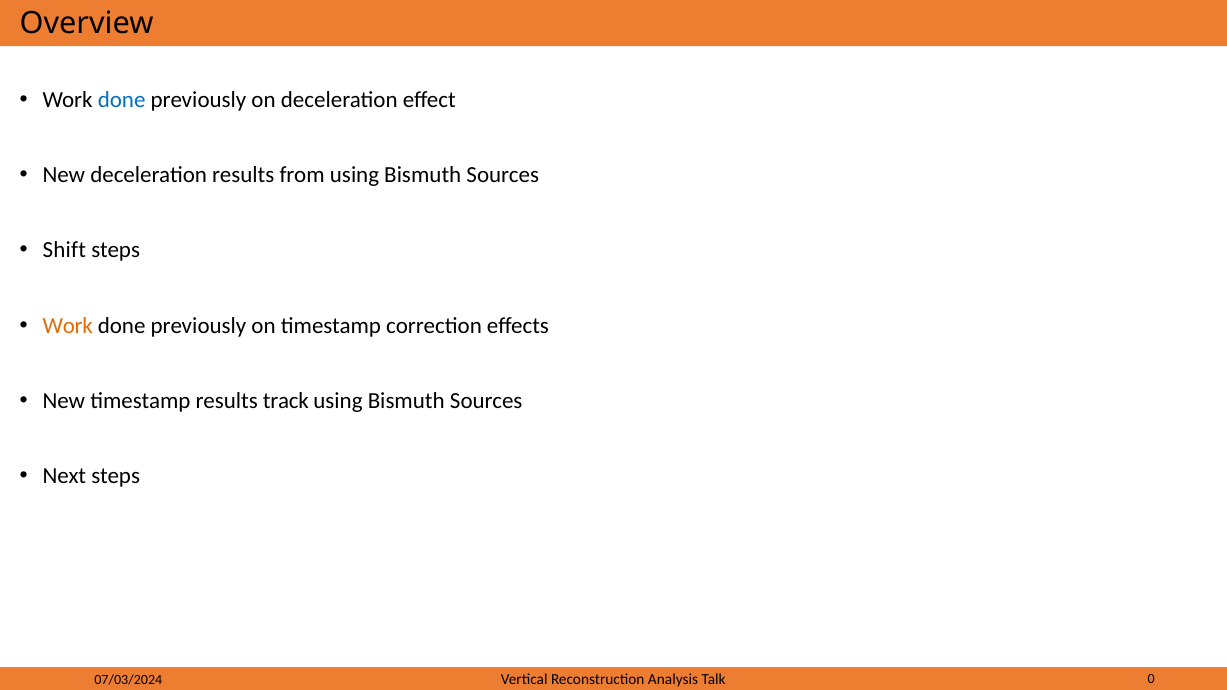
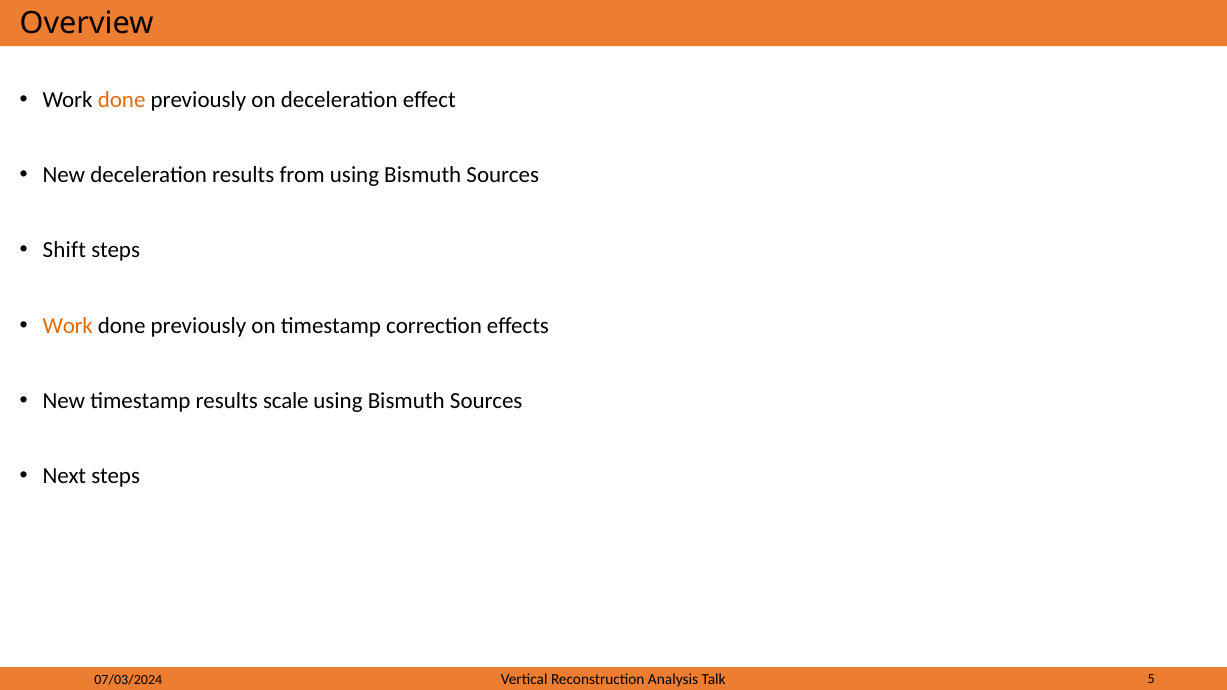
done at (122, 100) colour: blue -> orange
track: track -> scale
0: 0 -> 5
